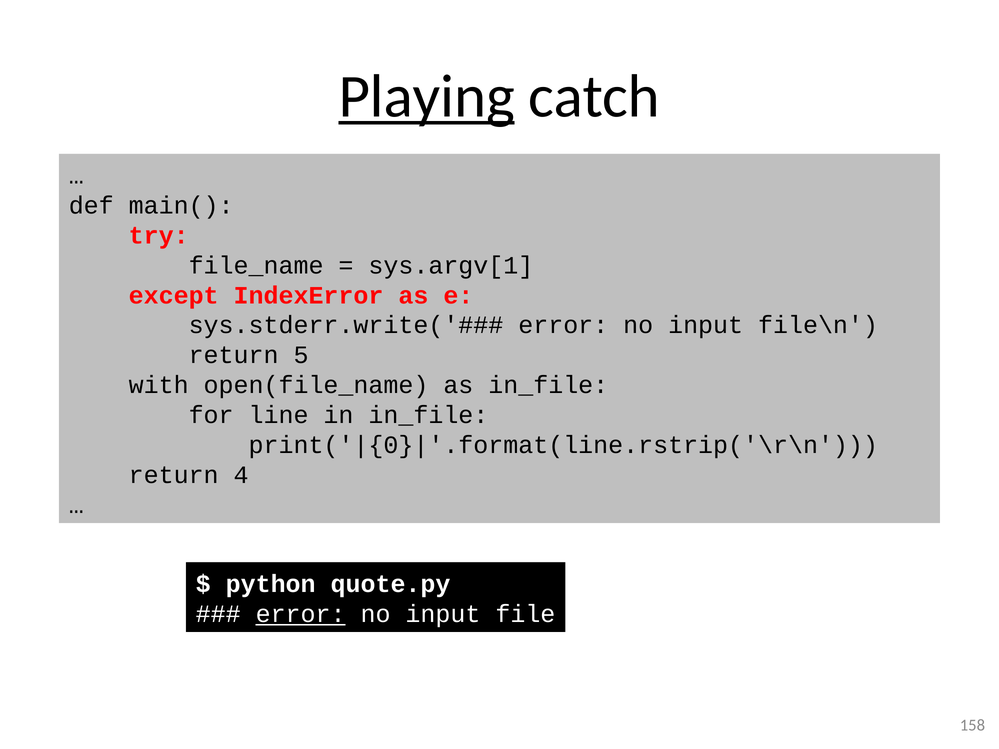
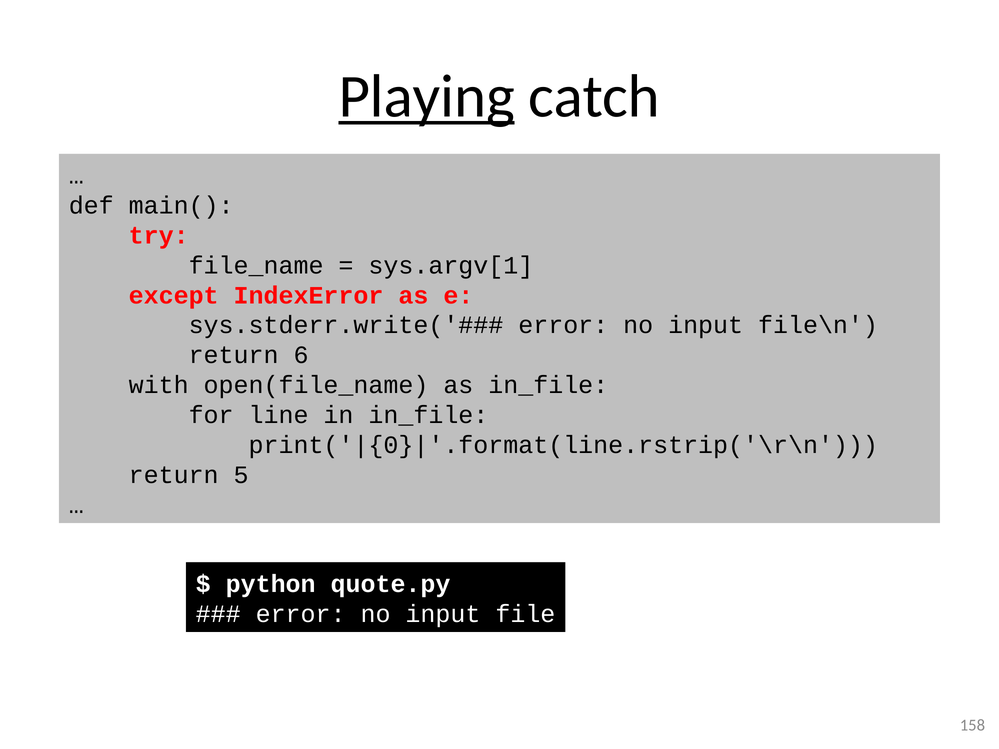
5: 5 -> 6
4: 4 -> 5
error at (301, 614) underline: present -> none
